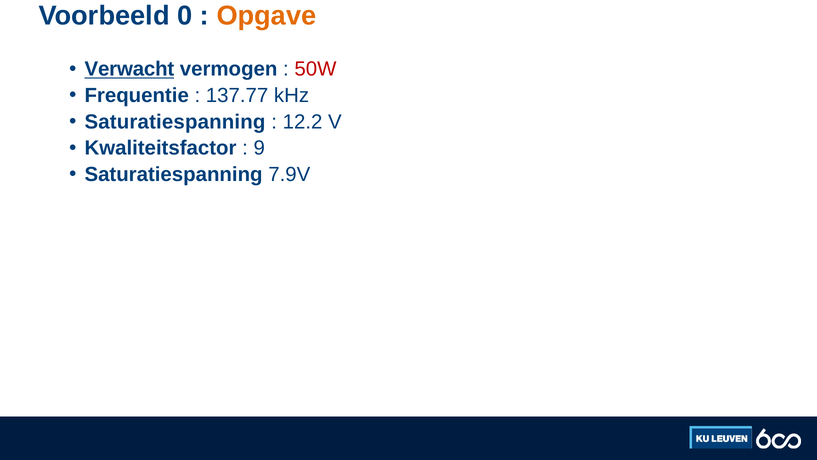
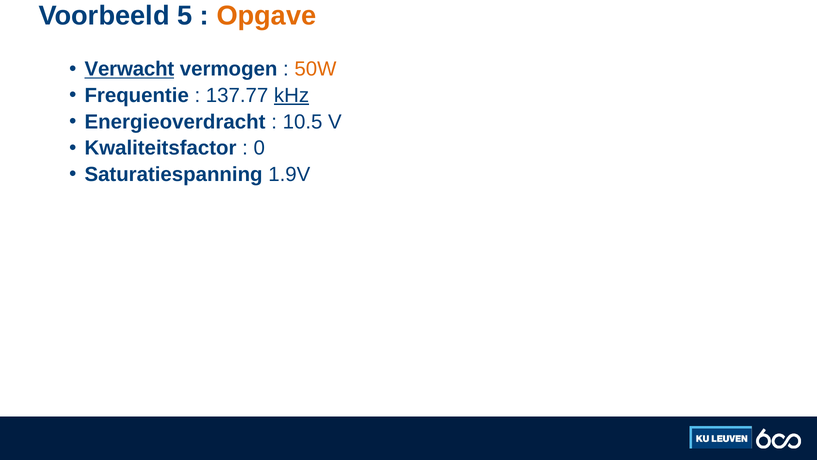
0: 0 -> 5
50W colour: red -> orange
kHz underline: none -> present
Saturatiespanning at (175, 122): Saturatiespanning -> Energieoverdracht
12.2: 12.2 -> 10.5
9: 9 -> 0
7.9V: 7.9V -> 1.9V
